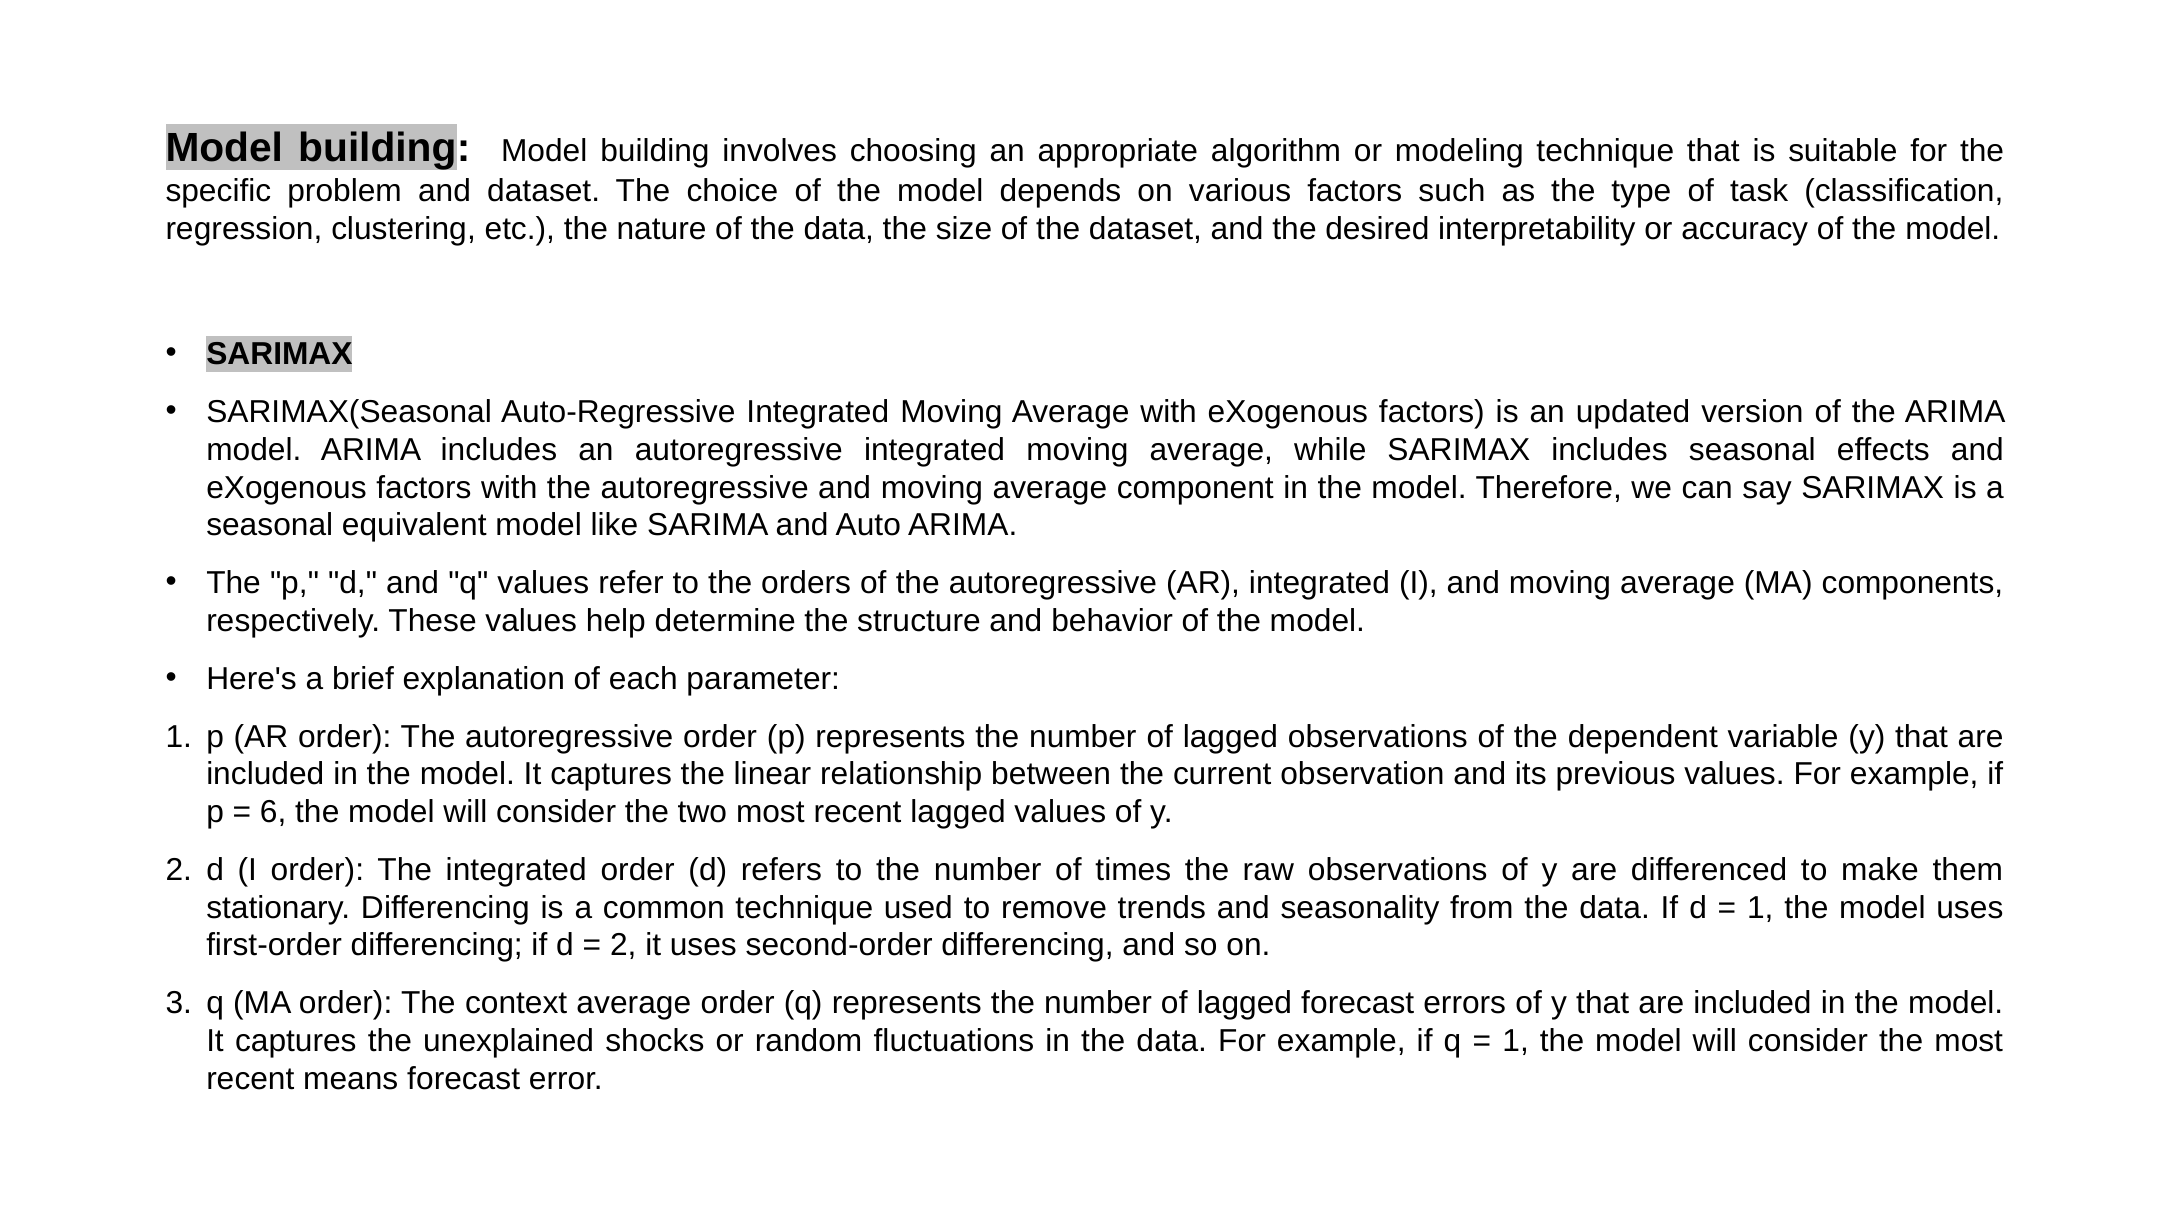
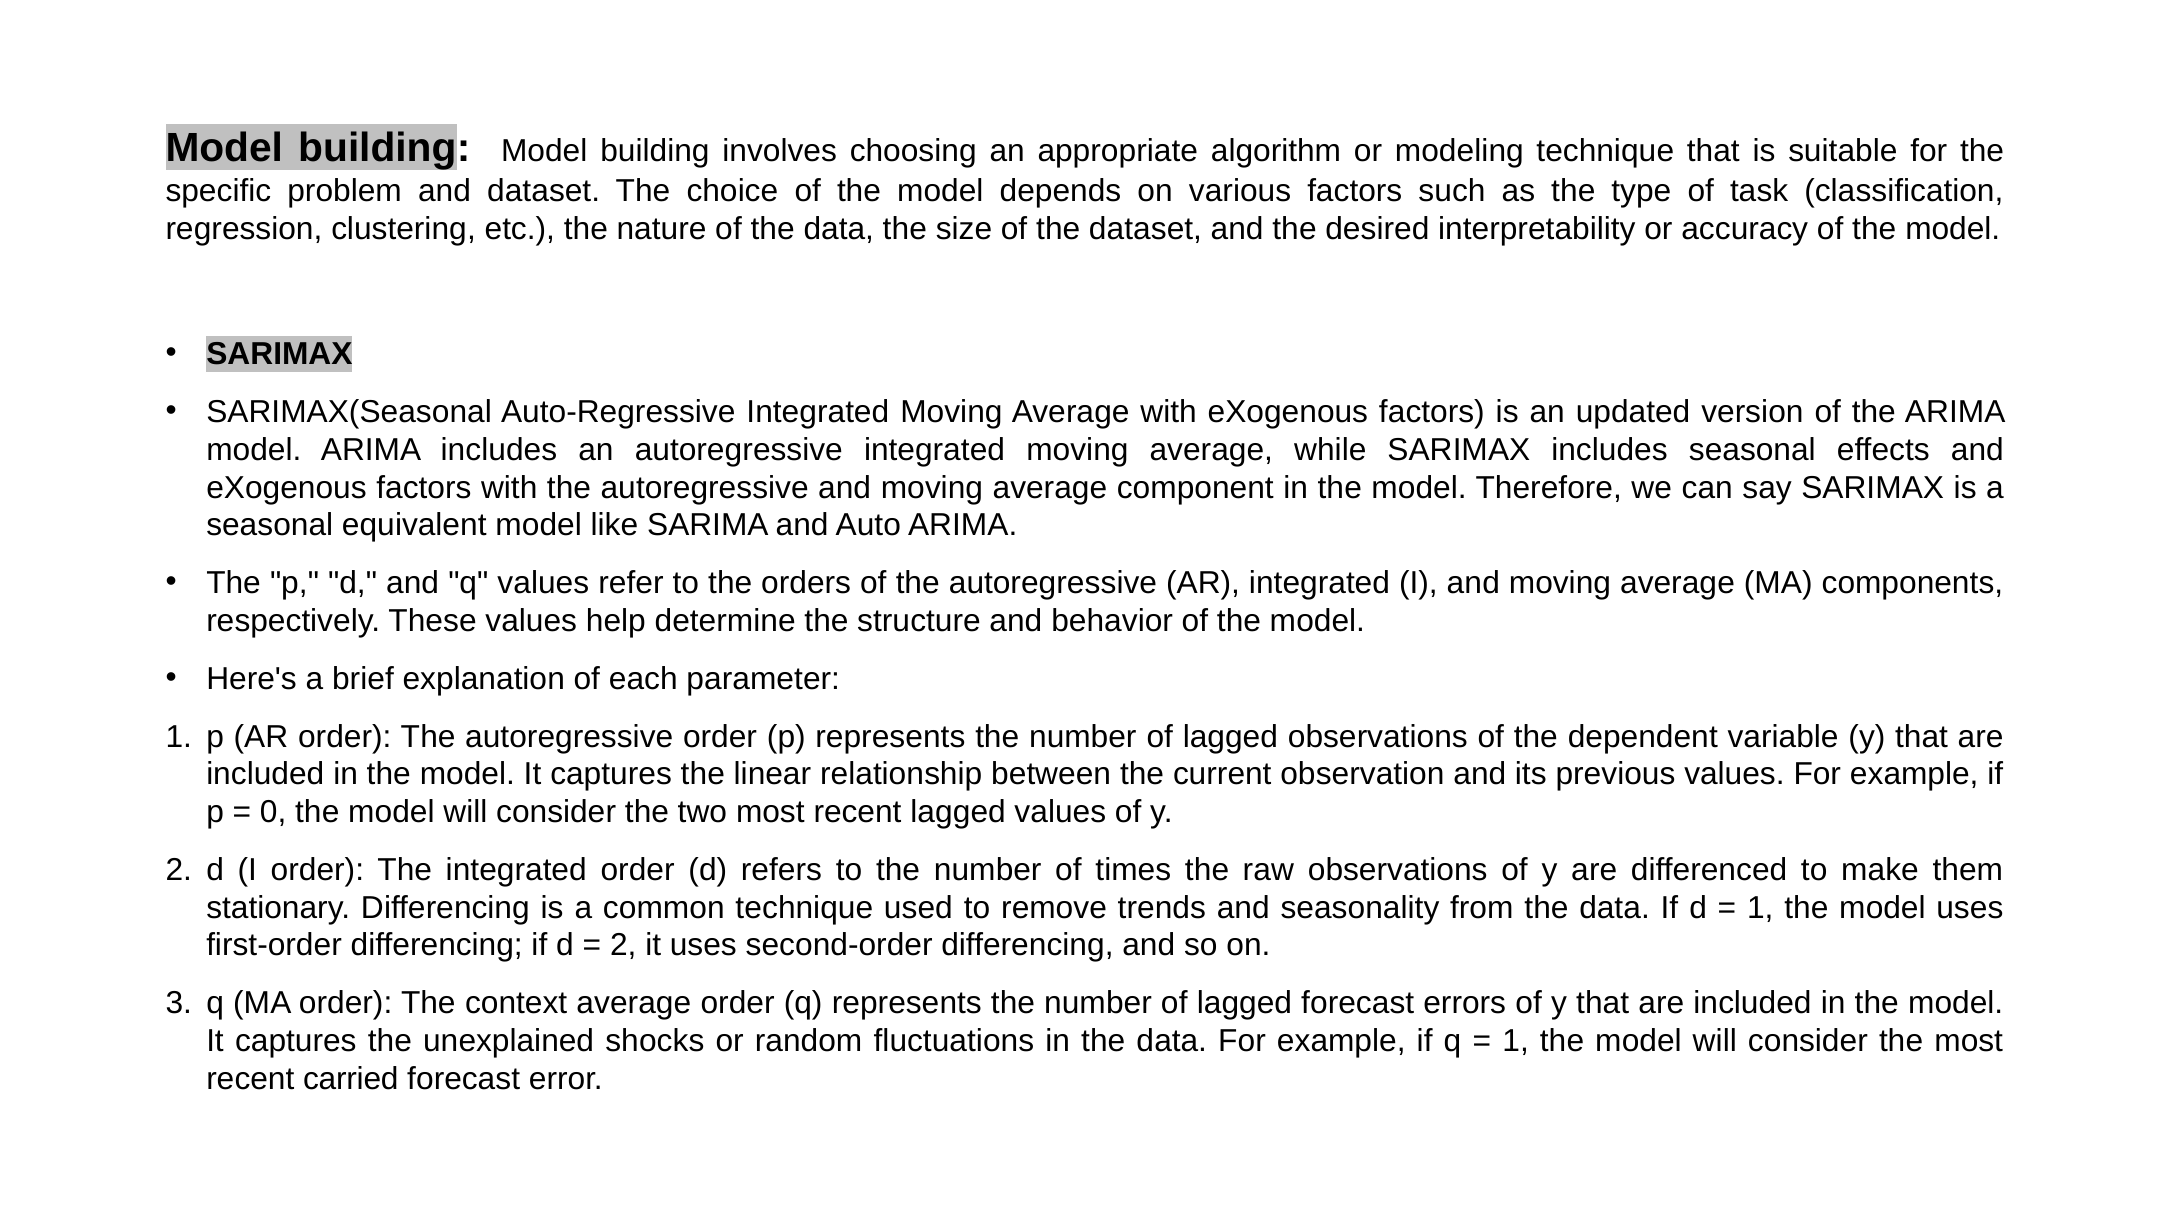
6: 6 -> 0
means: means -> carried
